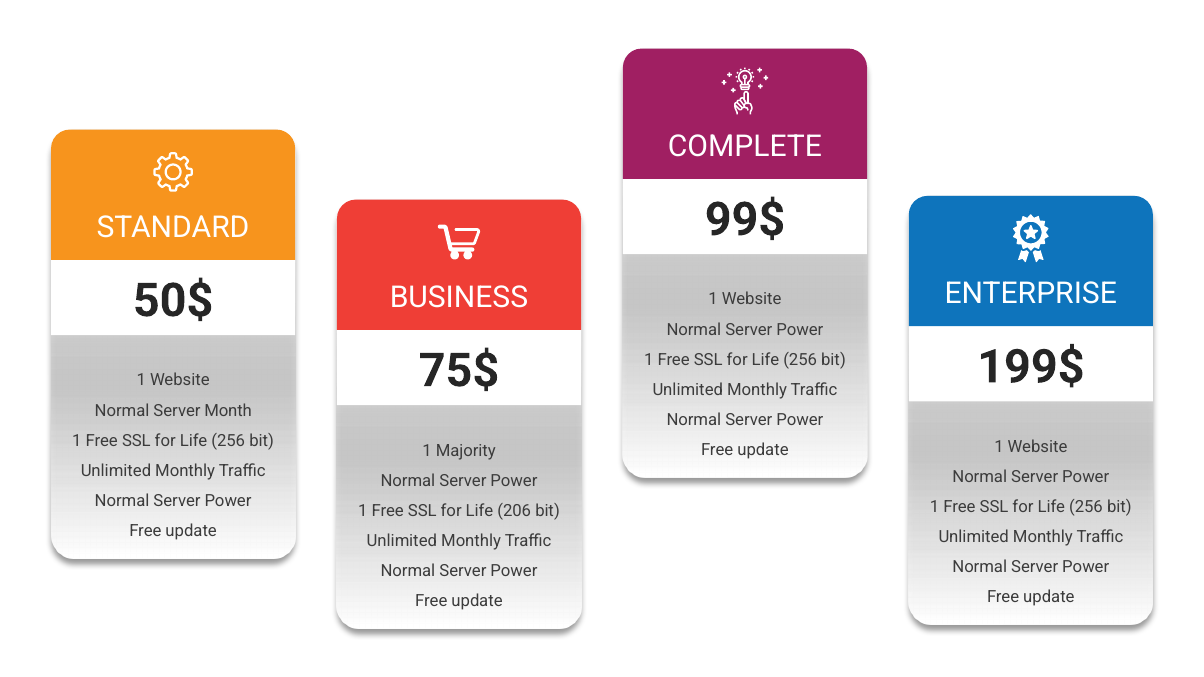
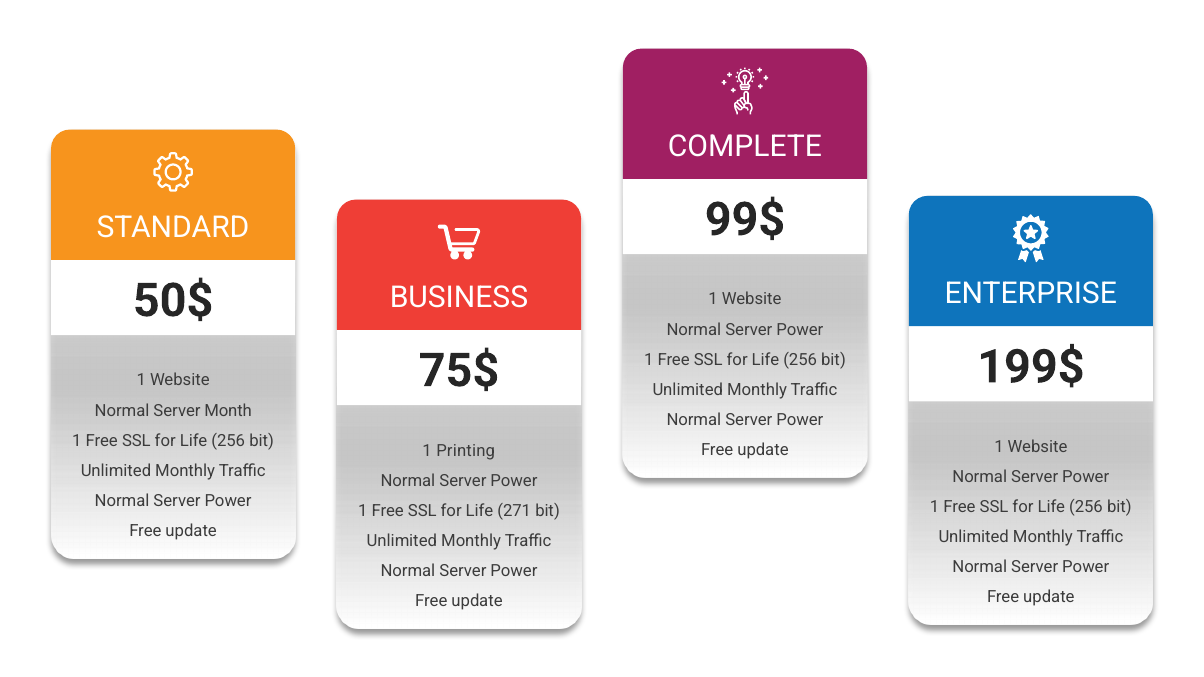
Majority: Majority -> Printing
206: 206 -> 271
